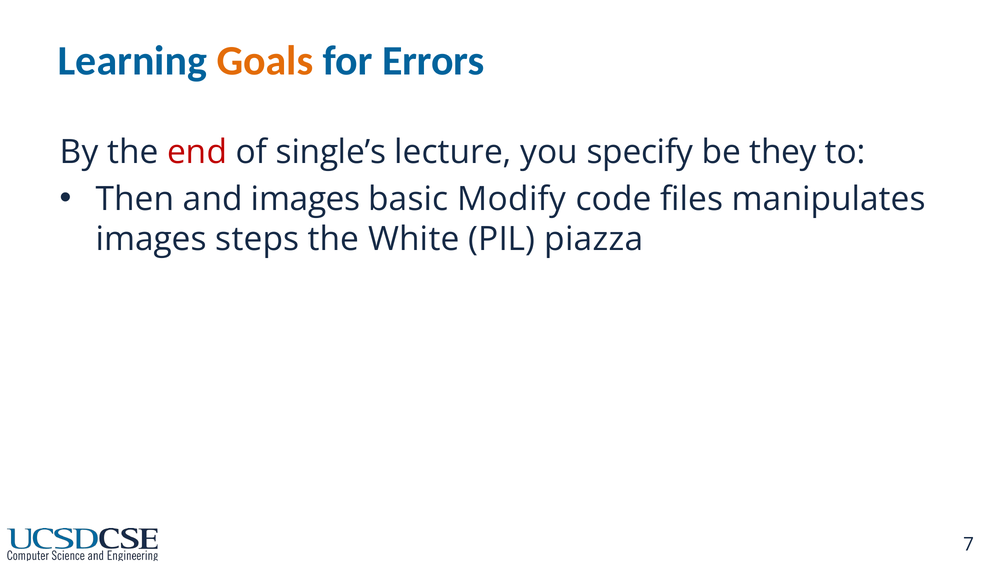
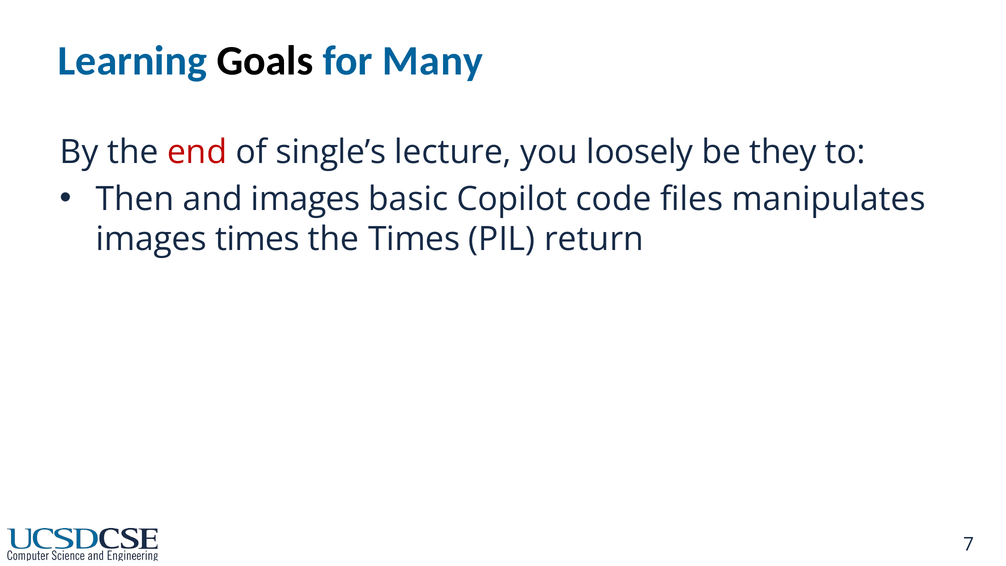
Goals colour: orange -> black
Errors: Errors -> Many
specify: specify -> loosely
Modify: Modify -> Copilot
images steps: steps -> times
the White: White -> Times
piazza: piazza -> return
